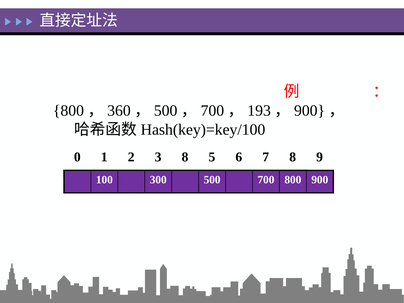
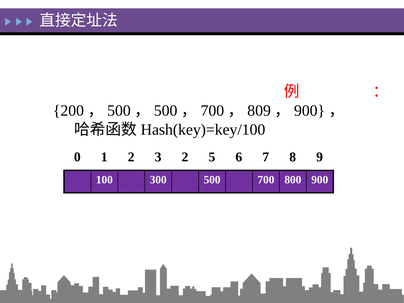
800 at (68, 111): 800 -> 200
360 at (119, 111): 360 -> 500
193: 193 -> 809
3 8: 8 -> 2
